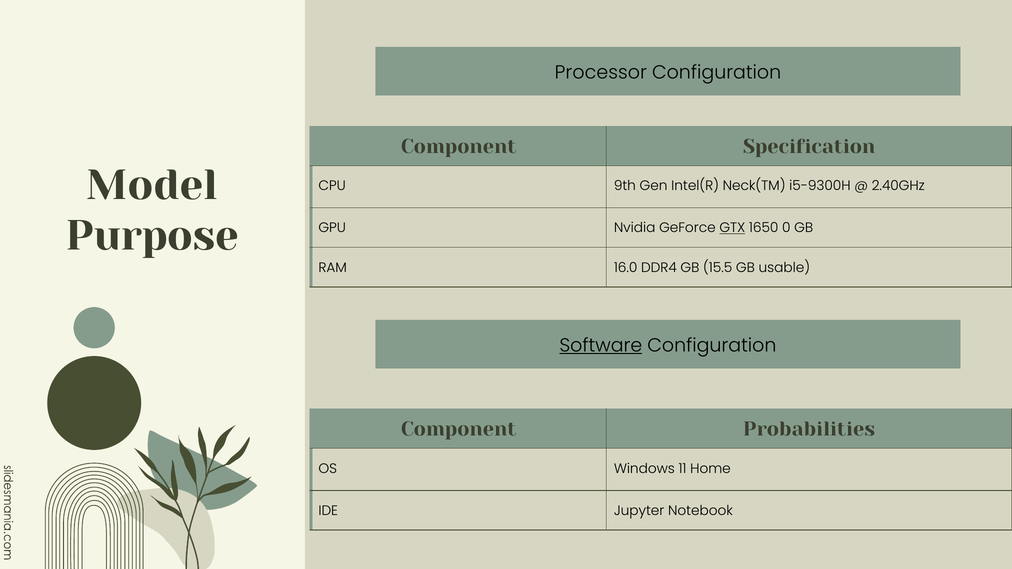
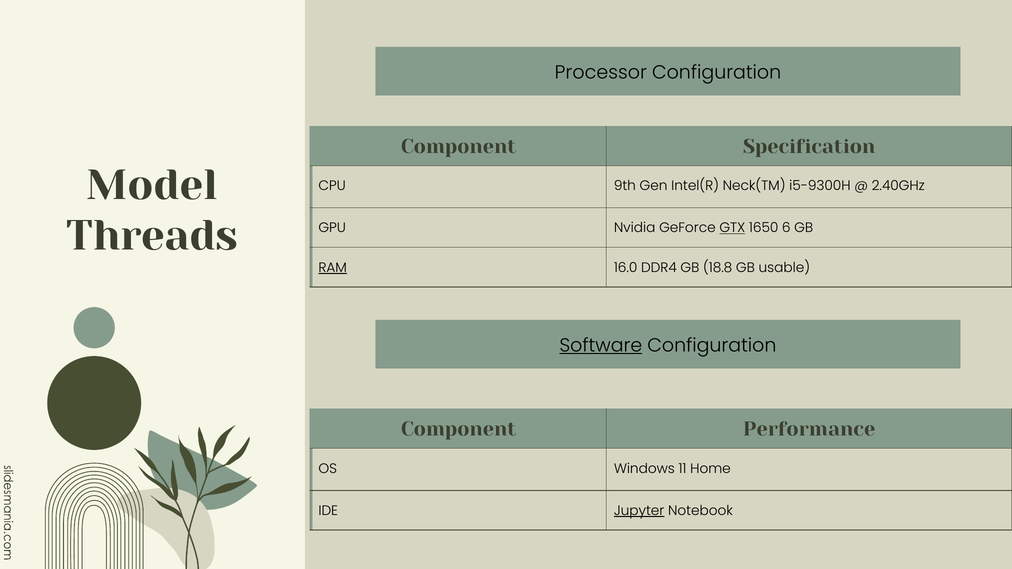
Purpose: Purpose -> Threads
0: 0 -> 6
RAM underline: none -> present
15.5: 15.5 -> 18.8
Probabilities: Probabilities -> Performance
Jupyter underline: none -> present
